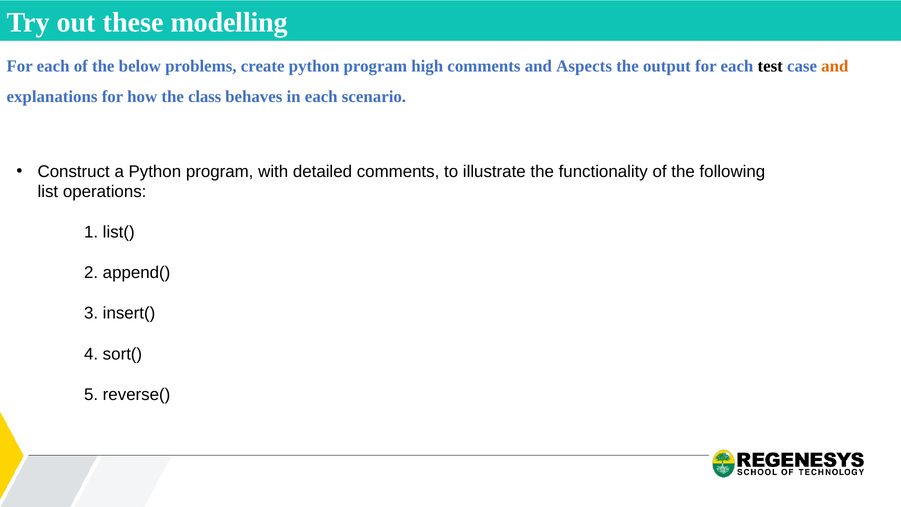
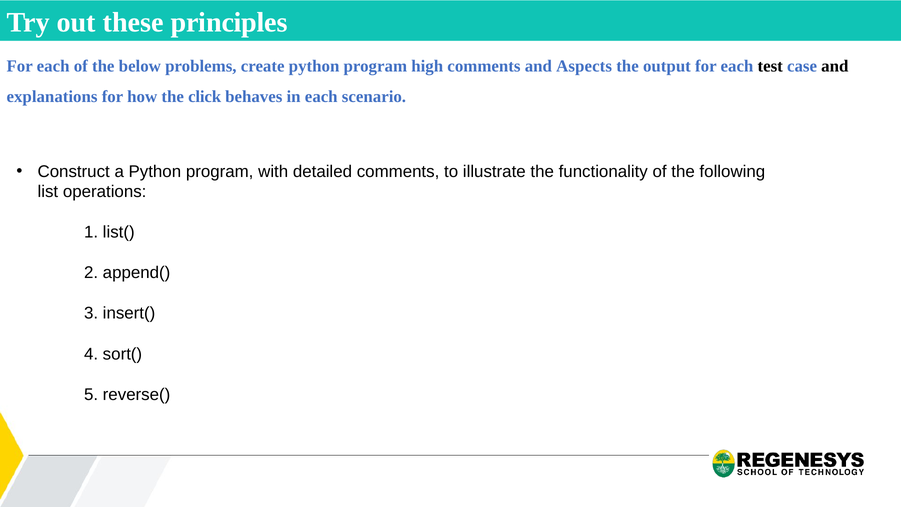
modelling: modelling -> principles
and at (835, 66) colour: orange -> black
class: class -> click
